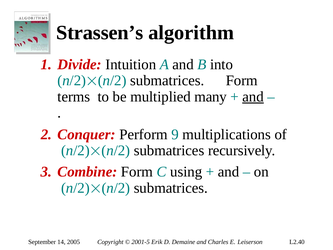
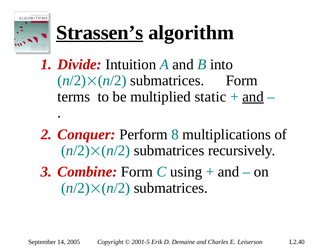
Strassen’s underline: none -> present
many: many -> static
9: 9 -> 8
